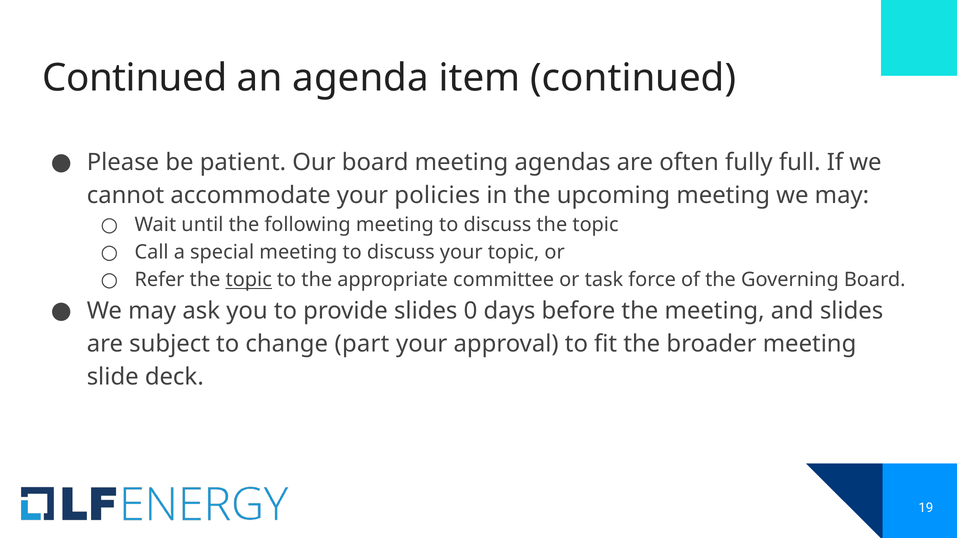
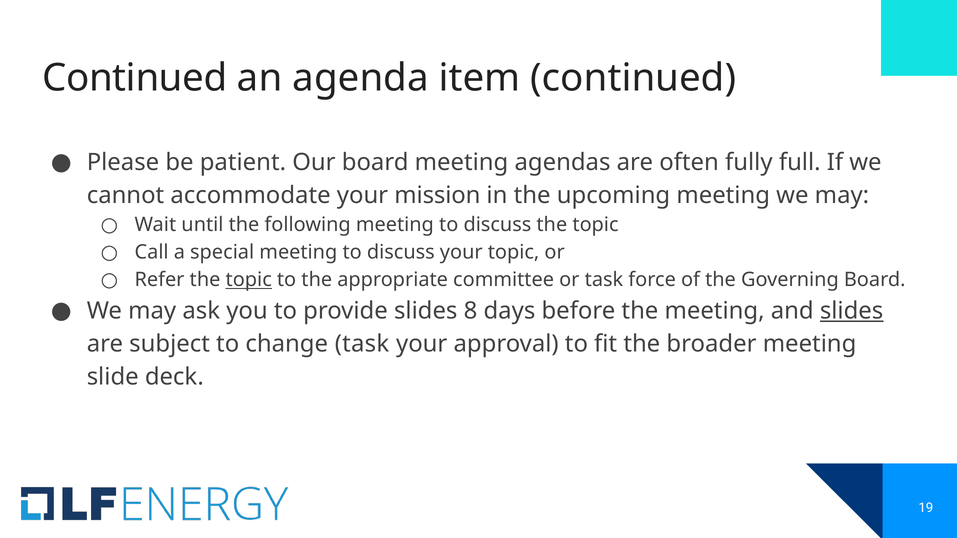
policies: policies -> mission
0: 0 -> 8
slides at (852, 311) underline: none -> present
change part: part -> task
